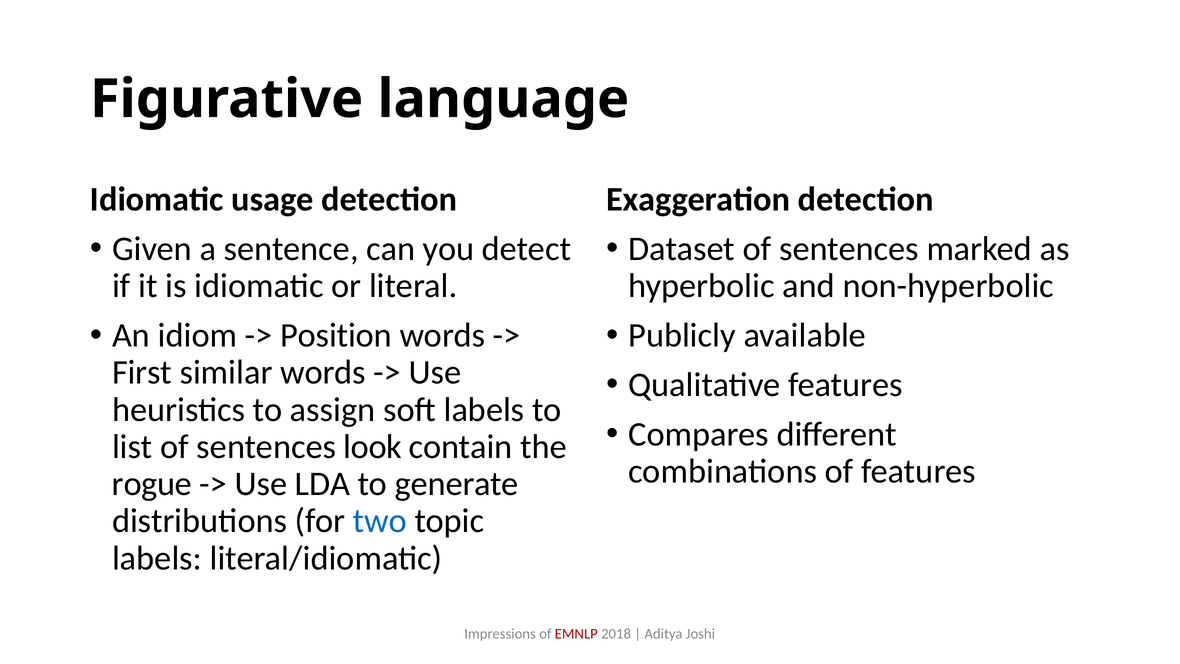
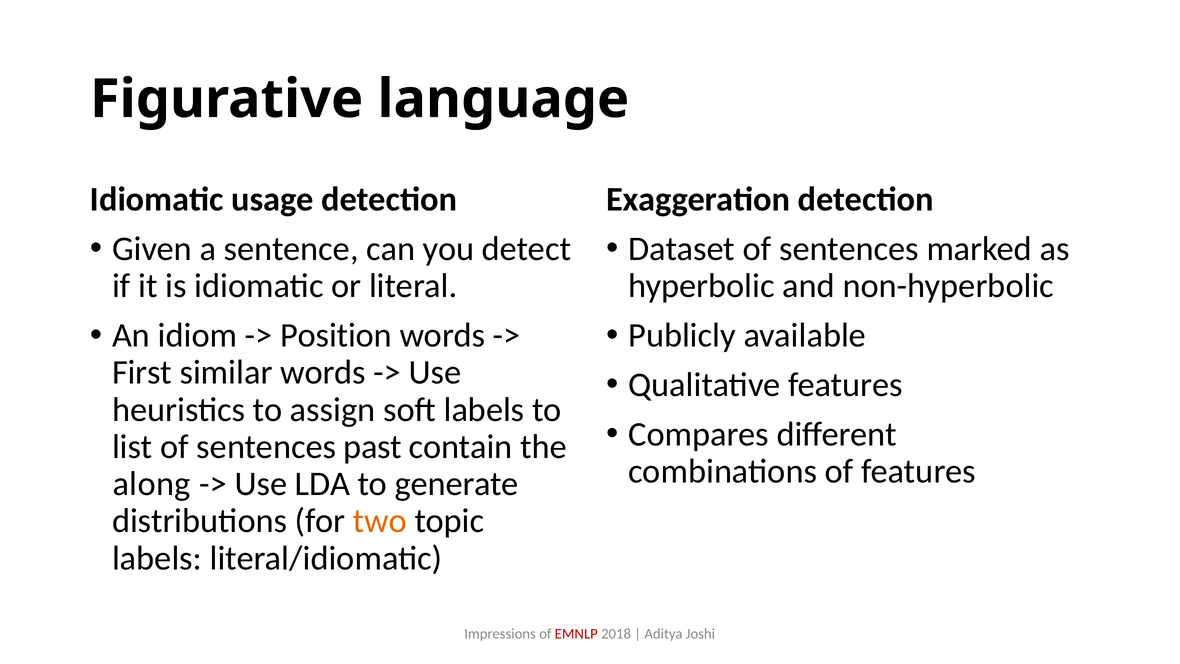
look: look -> past
rogue: rogue -> along
two colour: blue -> orange
